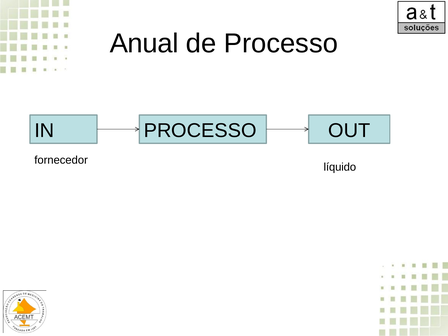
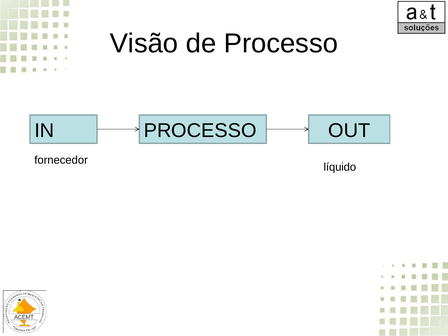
Anual: Anual -> Visão
